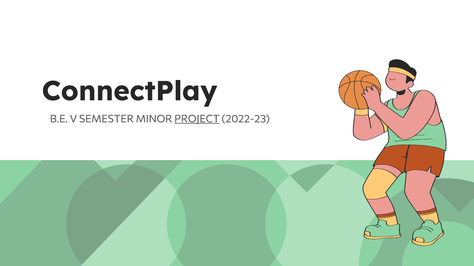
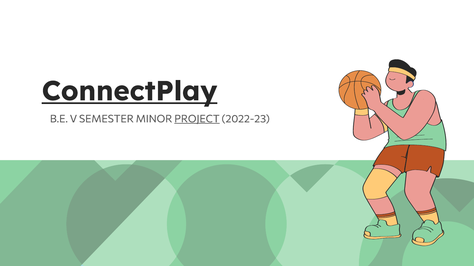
ConnectPlay underline: none -> present
